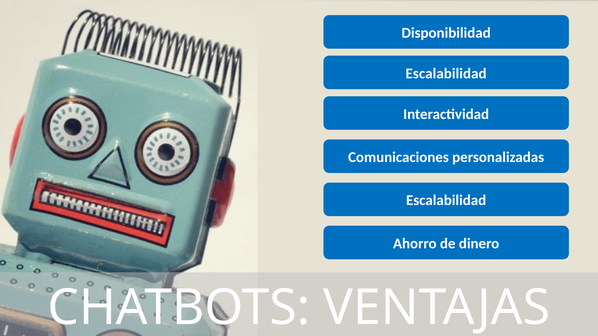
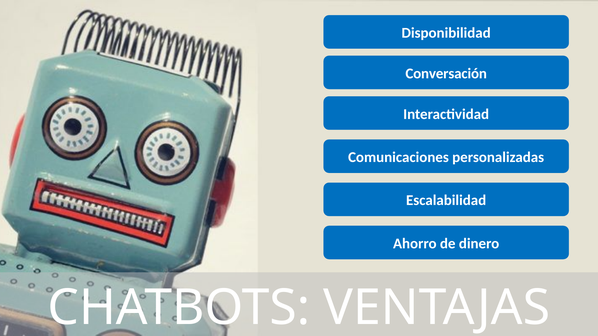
Escalabilidad at (446, 74): Escalabilidad -> Conversación
